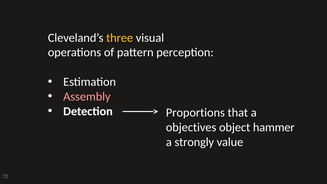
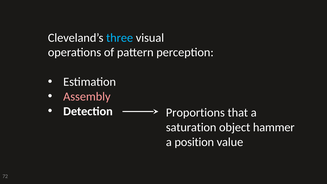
three colour: yellow -> light blue
objectives: objectives -> saturation
strongly: strongly -> position
